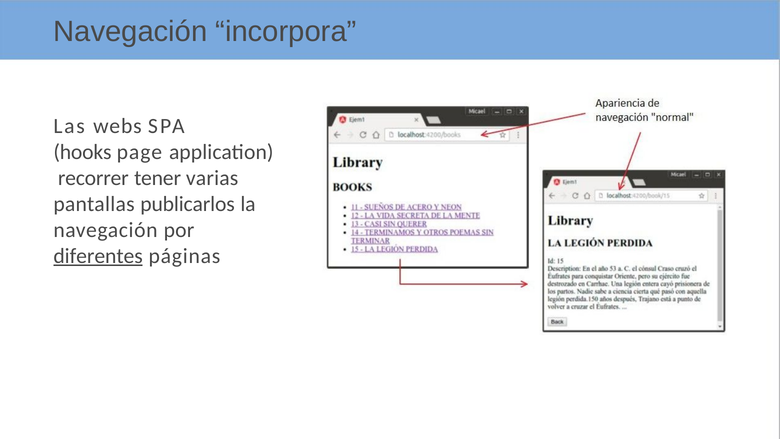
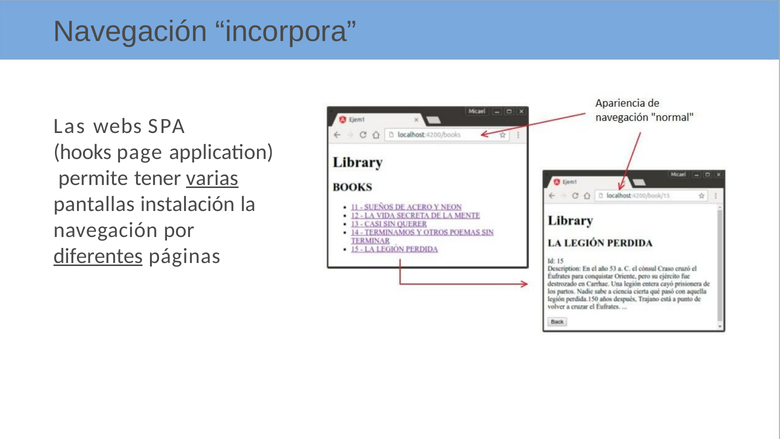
recorrer: recorrer -> permite
varias underline: none -> present
publicarlos: publicarlos -> instalación
